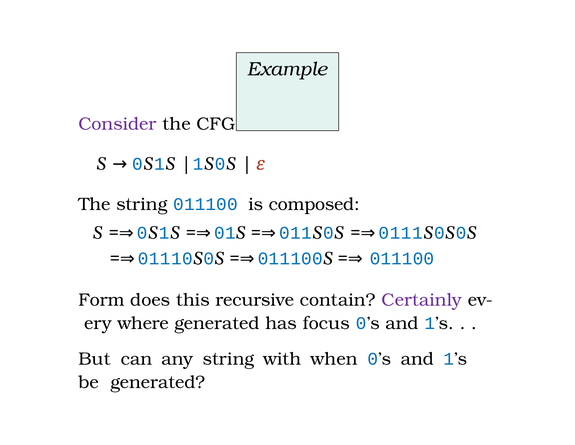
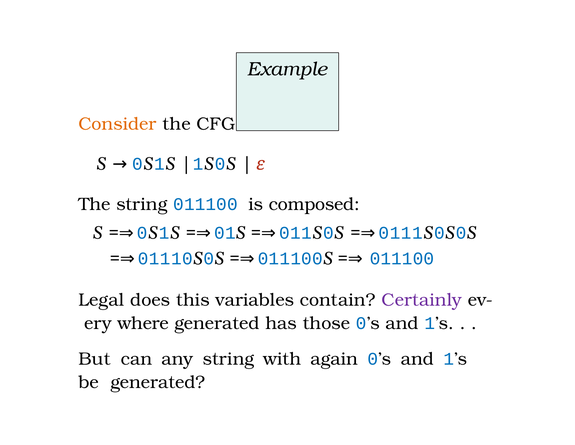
Consider colour: purple -> orange
Form: Form -> Legal
recursive: recursive -> variables
focus: focus -> those
when: when -> again
